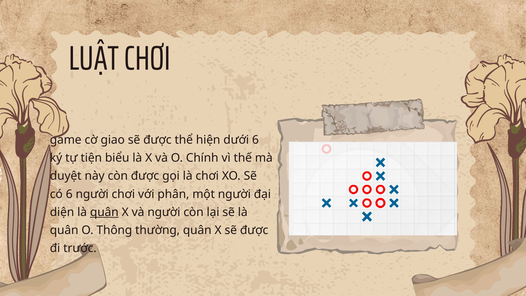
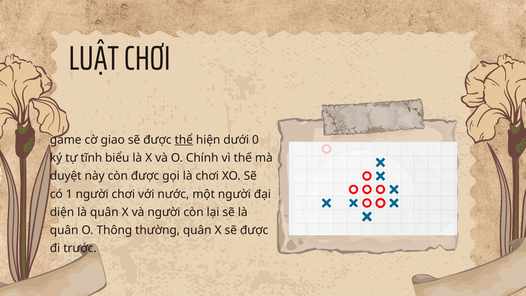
thể underline: none -> present
dưới 6: 6 -> 0
tiện: tiện -> tĩnh
có 6: 6 -> 1
phân: phân -> nước
quân at (104, 212) underline: present -> none
